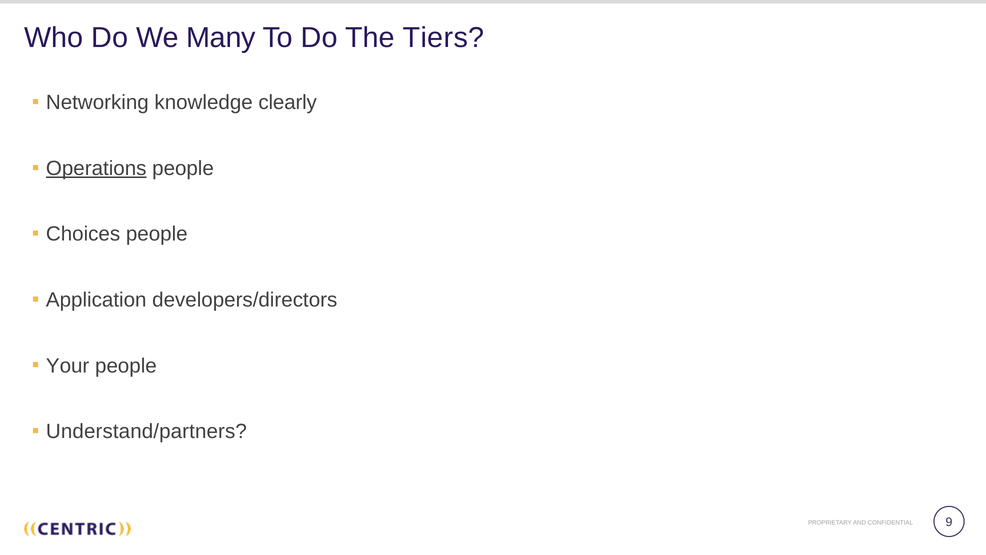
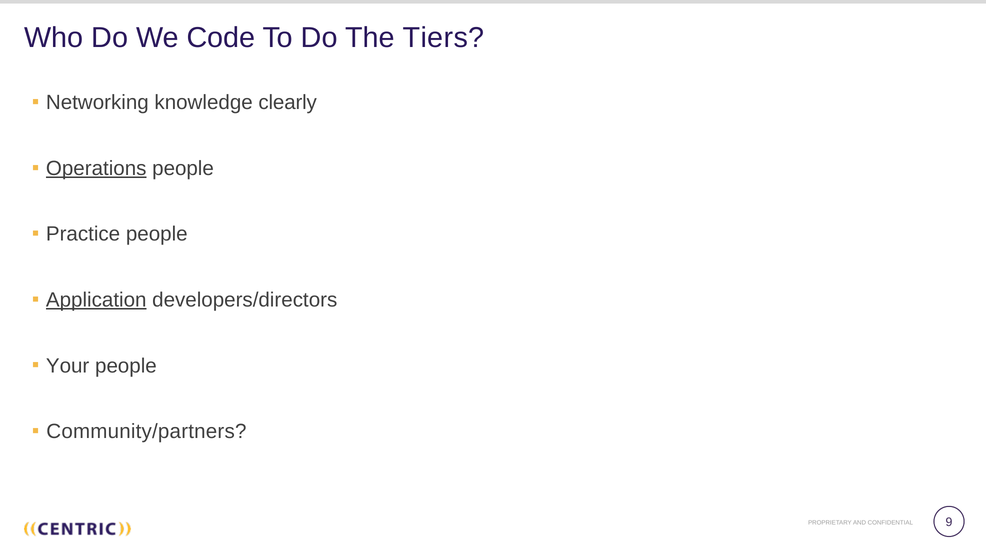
Many: Many -> Code
Choices: Choices -> Practice
Application underline: none -> present
Understand/partners: Understand/partners -> Community/partners
